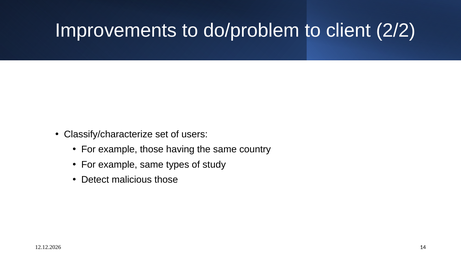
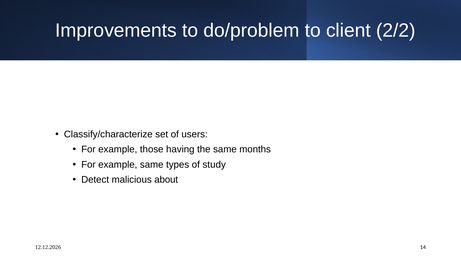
country: country -> months
malicious those: those -> about
